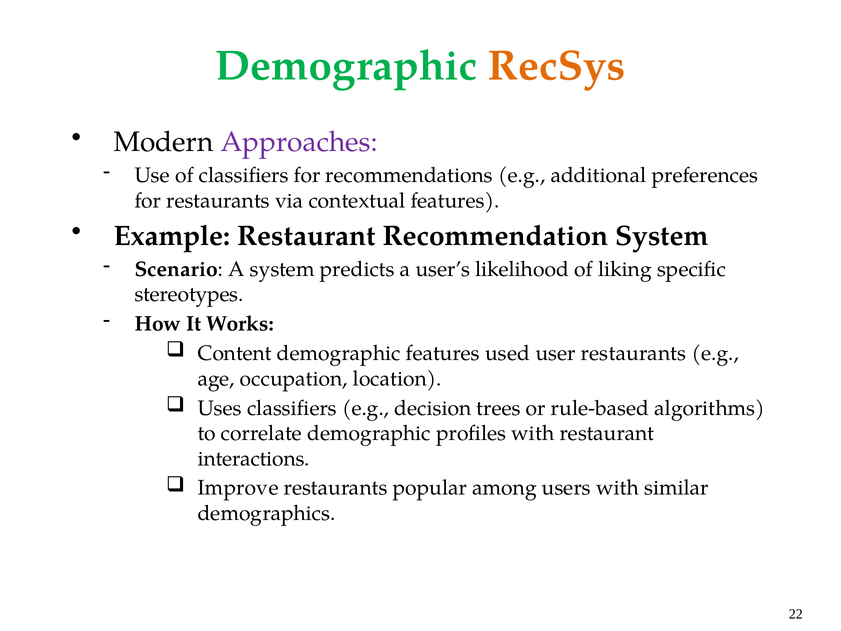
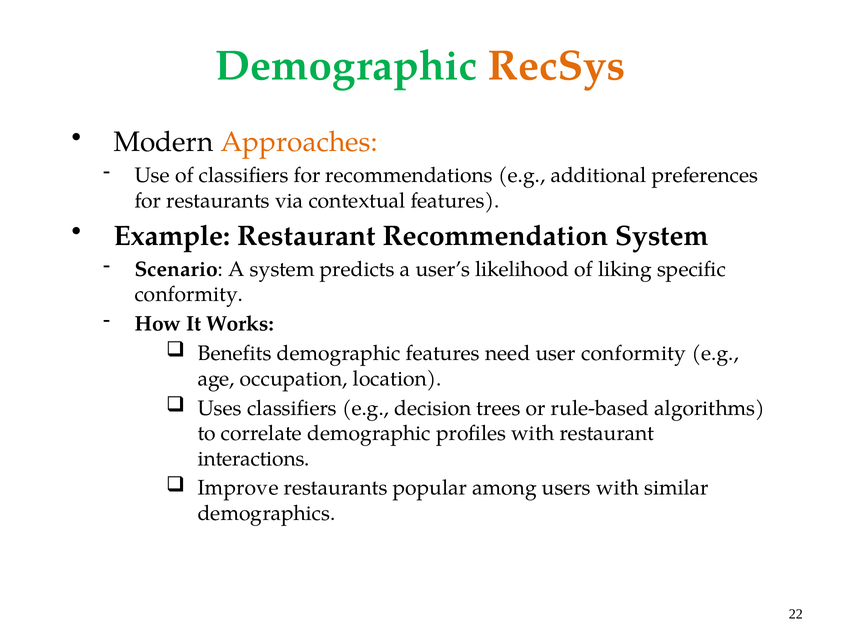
Approaches colour: purple -> orange
stereotypes at (189, 294): stereotypes -> conformity
Content: Content -> Benefits
used: used -> need
user restaurants: restaurants -> conformity
